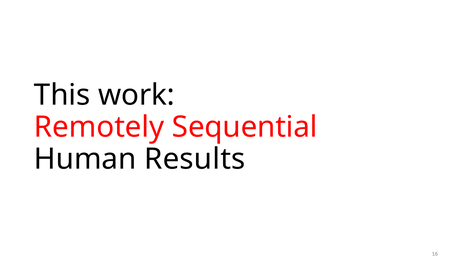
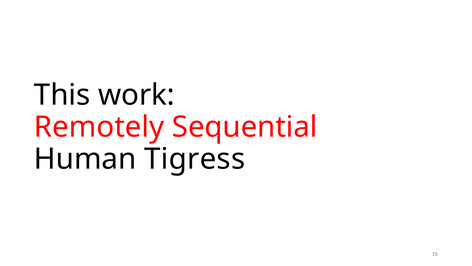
Results: Results -> Tigress
